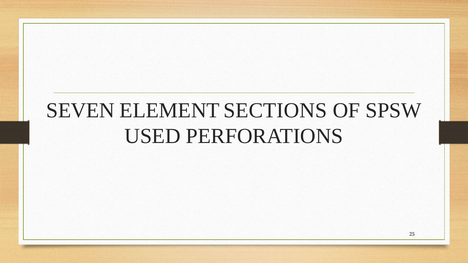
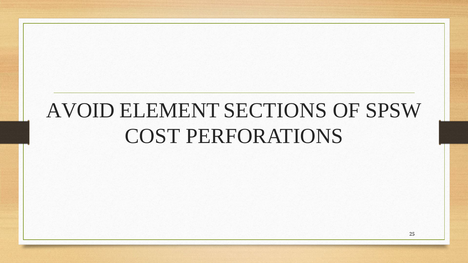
SEVEN: SEVEN -> AVOID
USED: USED -> COST
